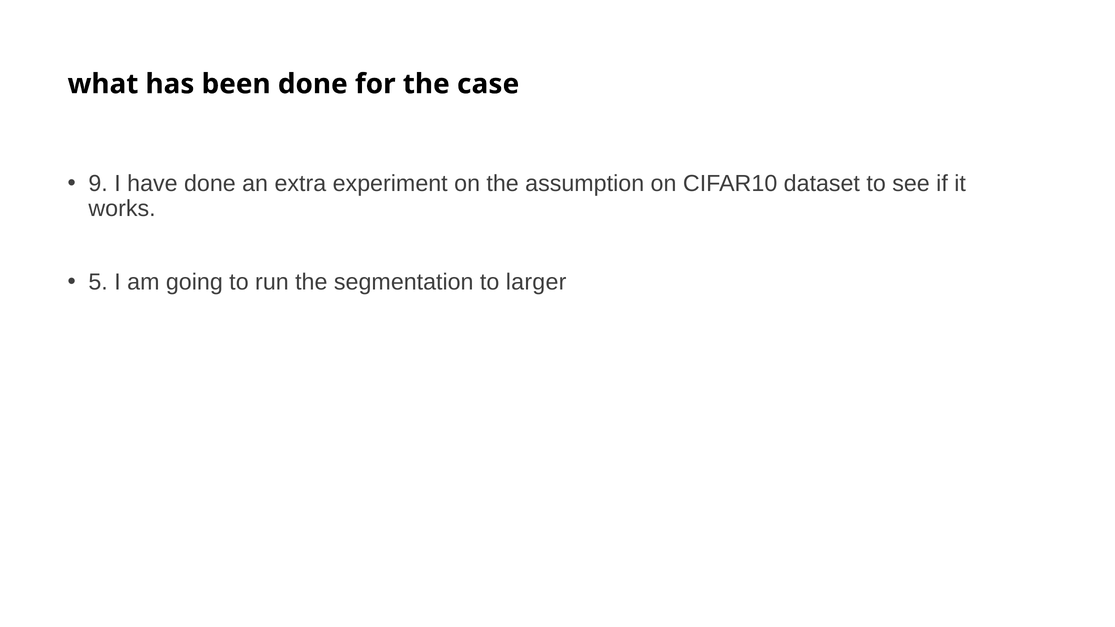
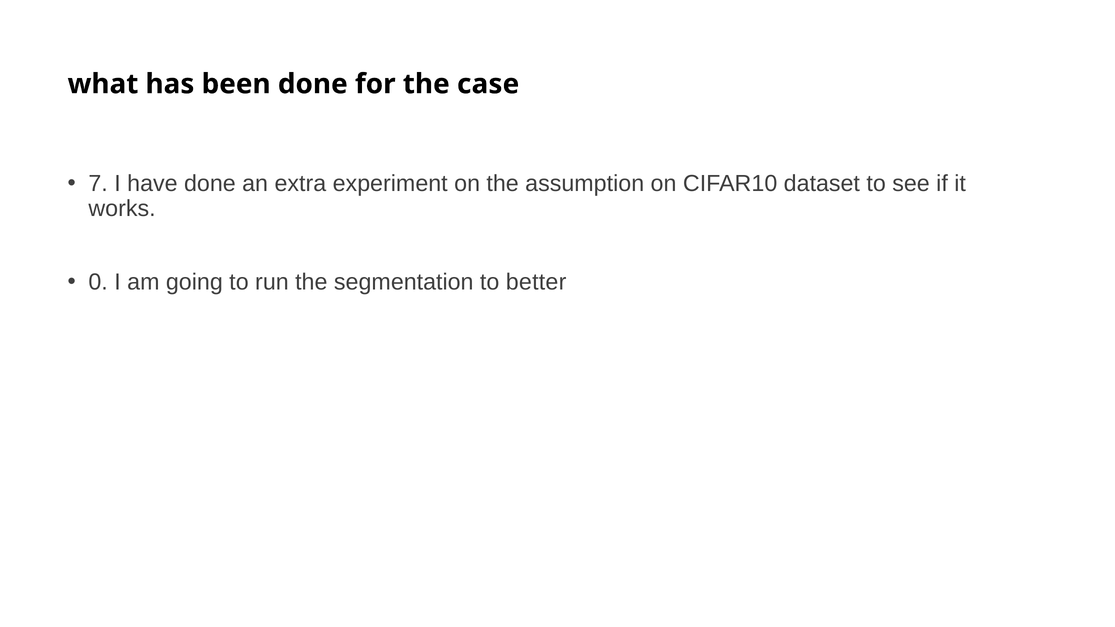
9: 9 -> 7
5: 5 -> 0
larger: larger -> better
